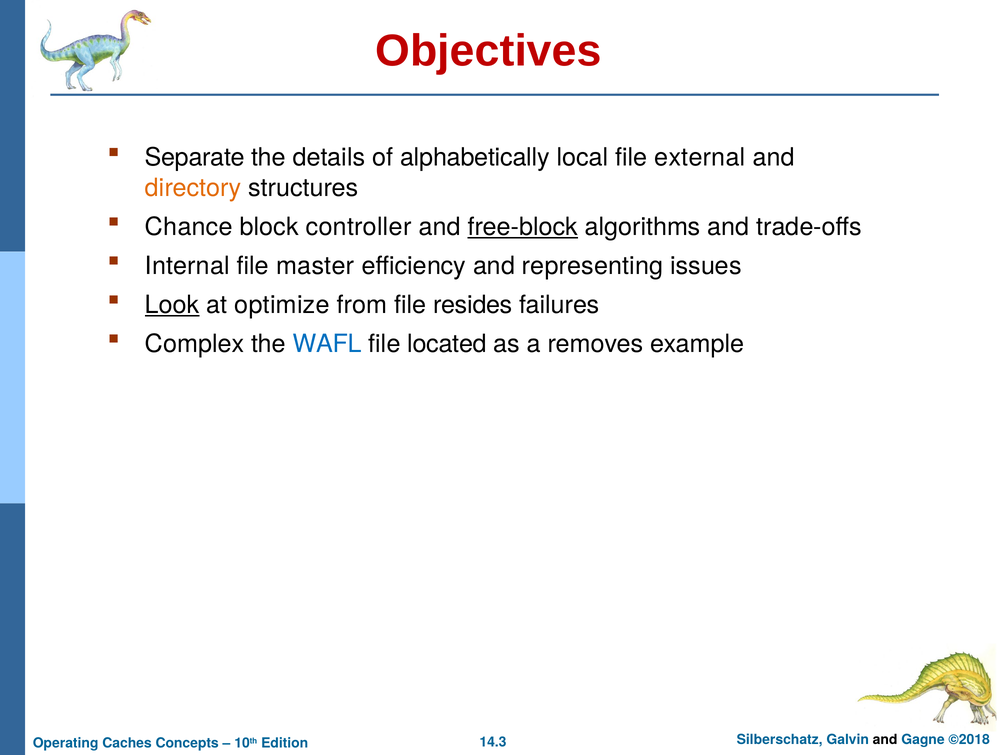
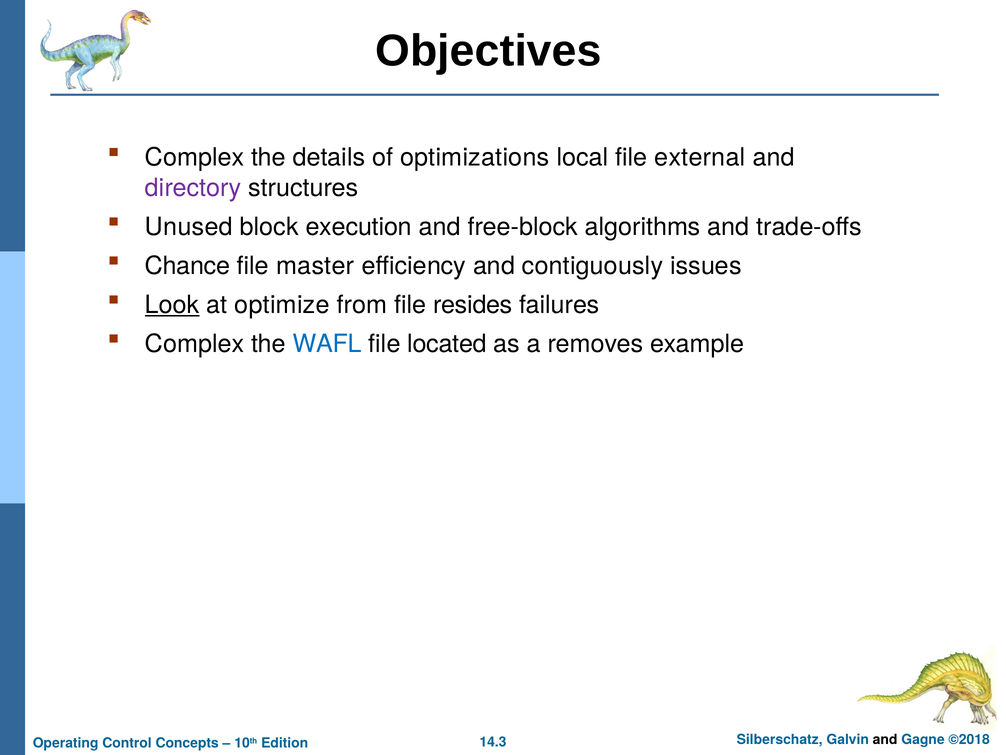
Objectives colour: red -> black
Separate at (195, 158): Separate -> Complex
alphabetically: alphabetically -> optimizations
directory colour: orange -> purple
Chance: Chance -> Unused
controller: controller -> execution
free-block underline: present -> none
Internal: Internal -> Chance
representing: representing -> contiguously
Caches: Caches -> Control
